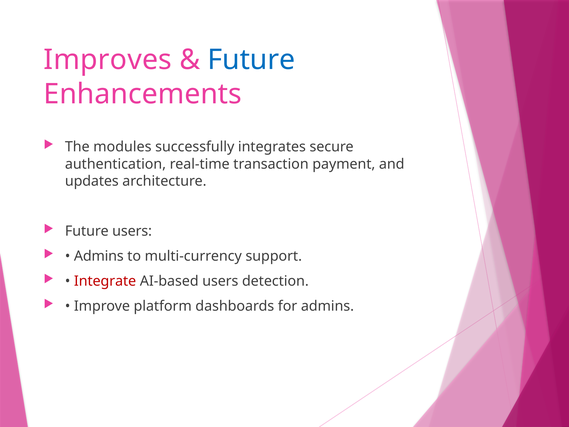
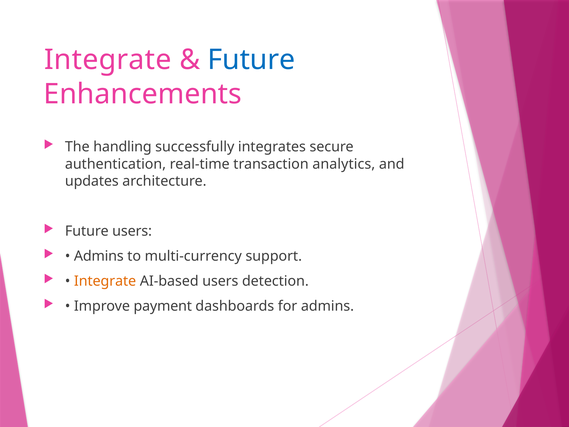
Improves at (108, 60): Improves -> Integrate
modules: modules -> handling
payment: payment -> analytics
Integrate at (105, 281) colour: red -> orange
platform: platform -> payment
